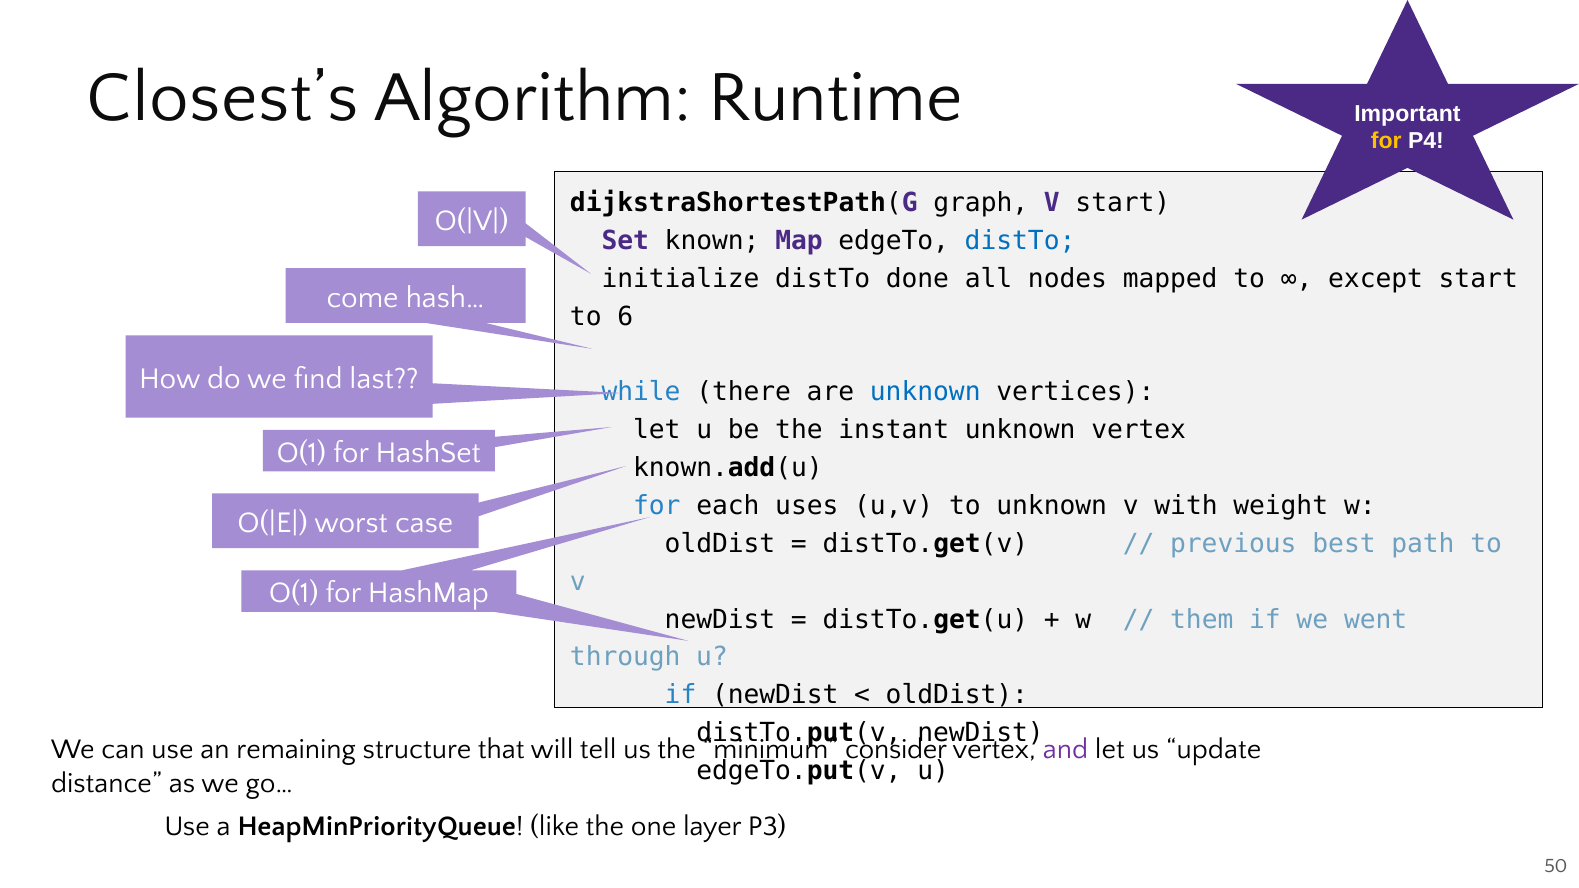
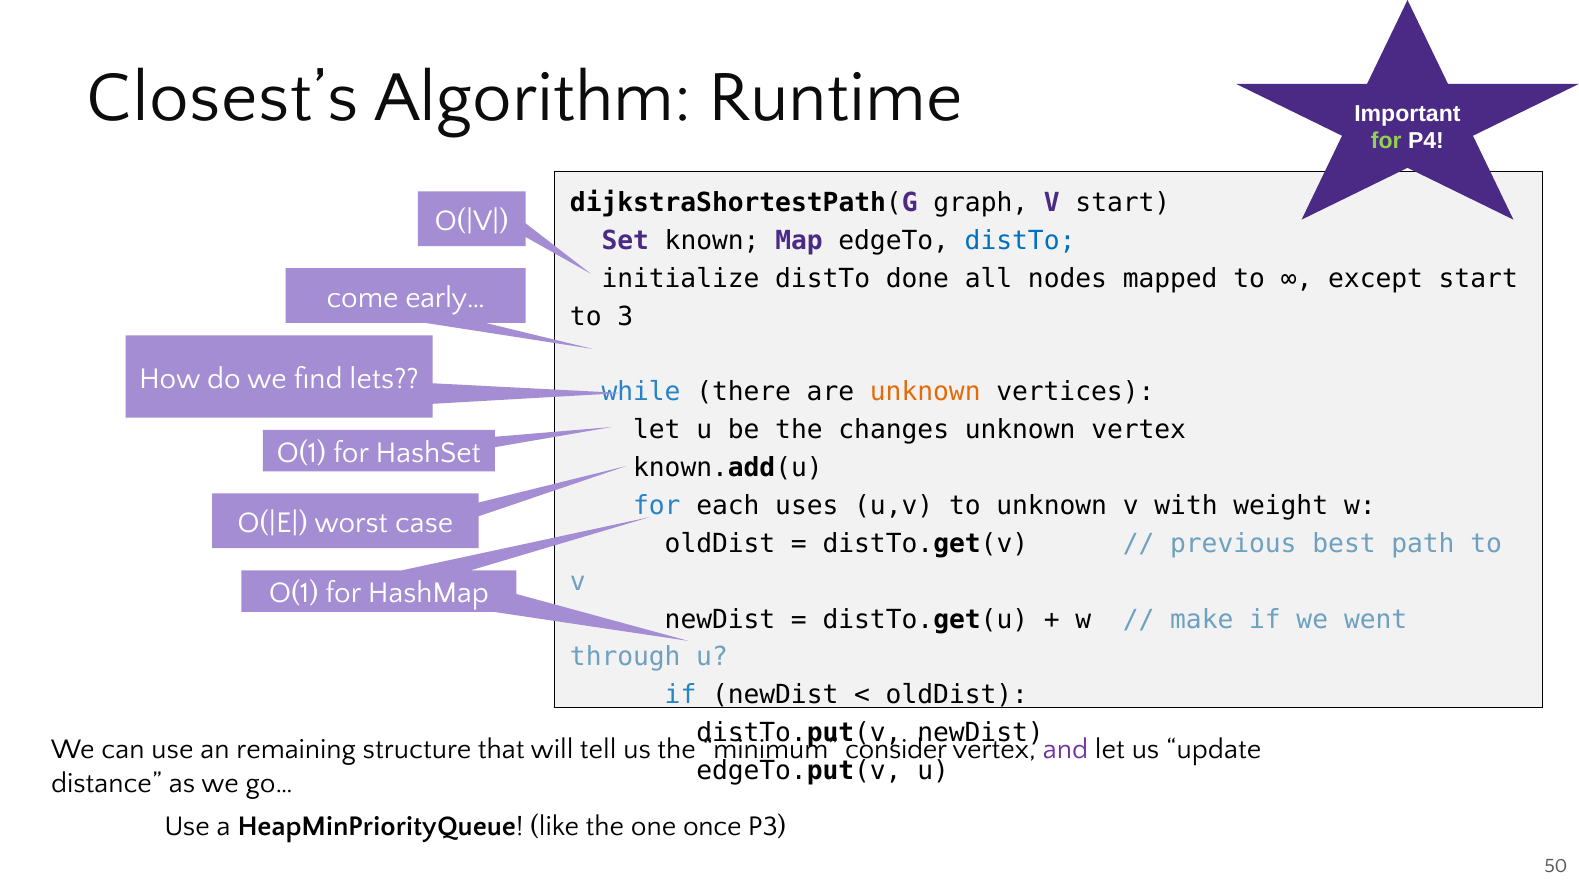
for at (1386, 141) colour: yellow -> light green
hash…: hash… -> early…
6: 6 -> 3
last: last -> lets
unknown at (925, 392) colour: blue -> orange
instant: instant -> changes
them: them -> make
layer: layer -> once
